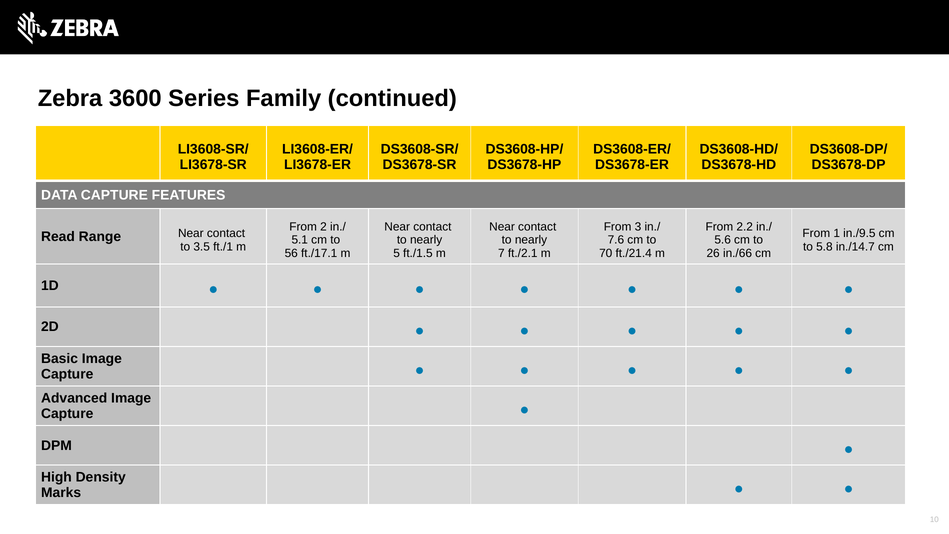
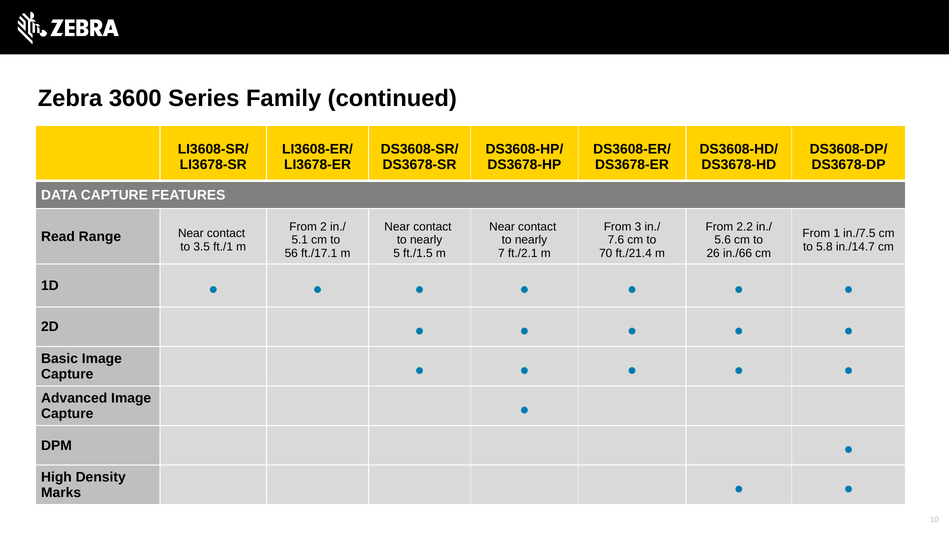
in./9.5: in./9.5 -> in./7.5
